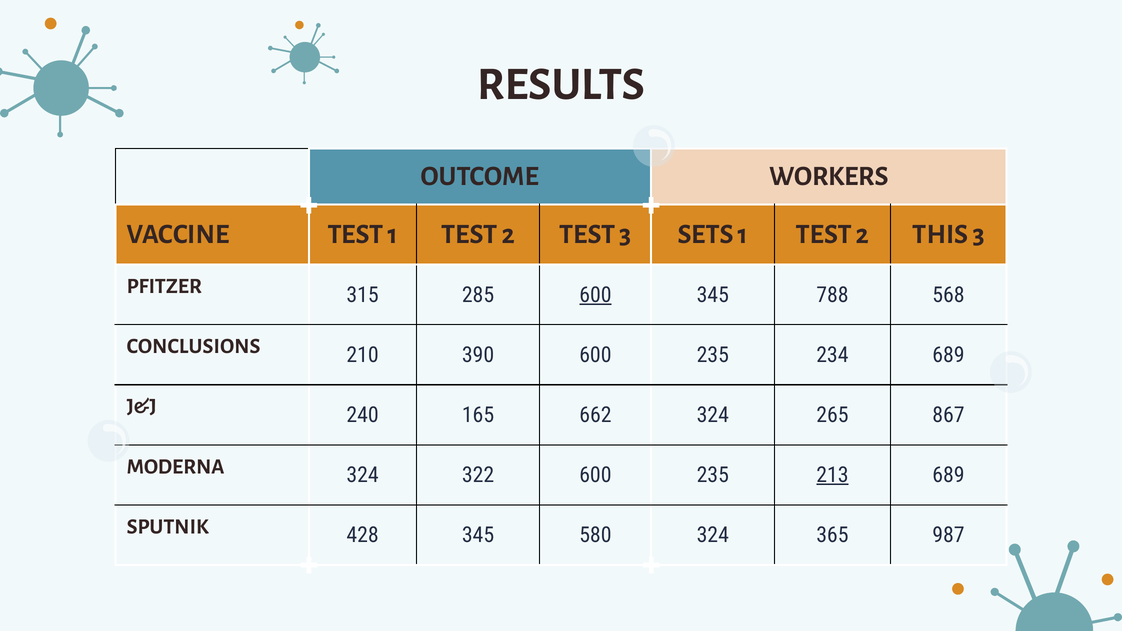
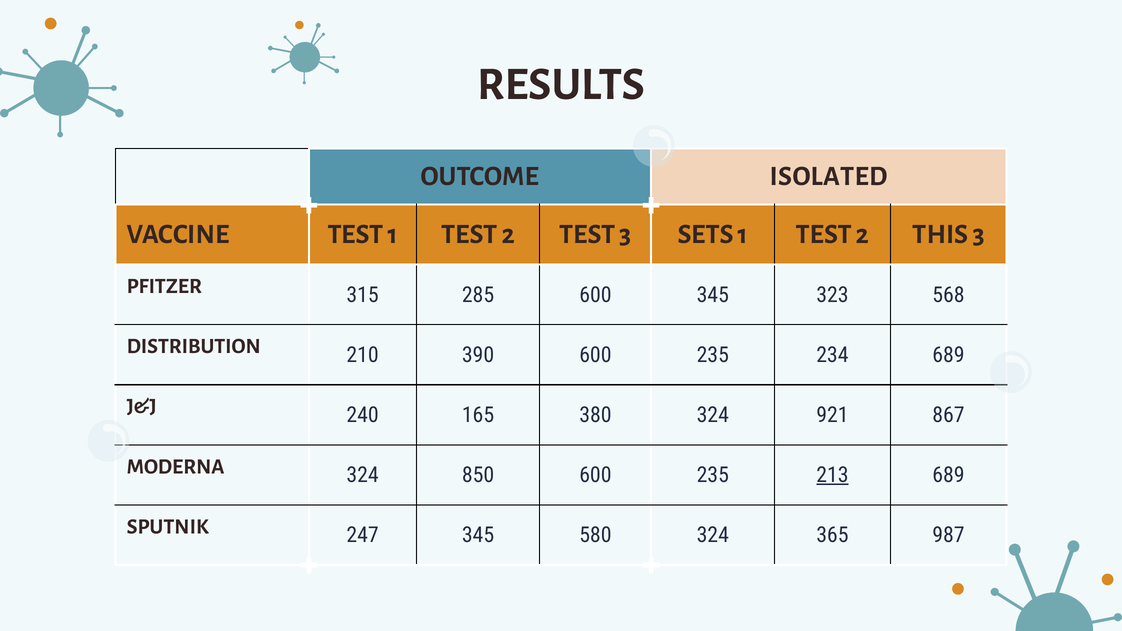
WORKERS: WORKERS -> ISOLATED
600 at (595, 295) underline: present -> none
788: 788 -> 323
CONCLUSIONS: CONCLUSIONS -> DISTRIBUTION
662: 662 -> 380
265: 265 -> 921
322: 322 -> 850
428: 428 -> 247
